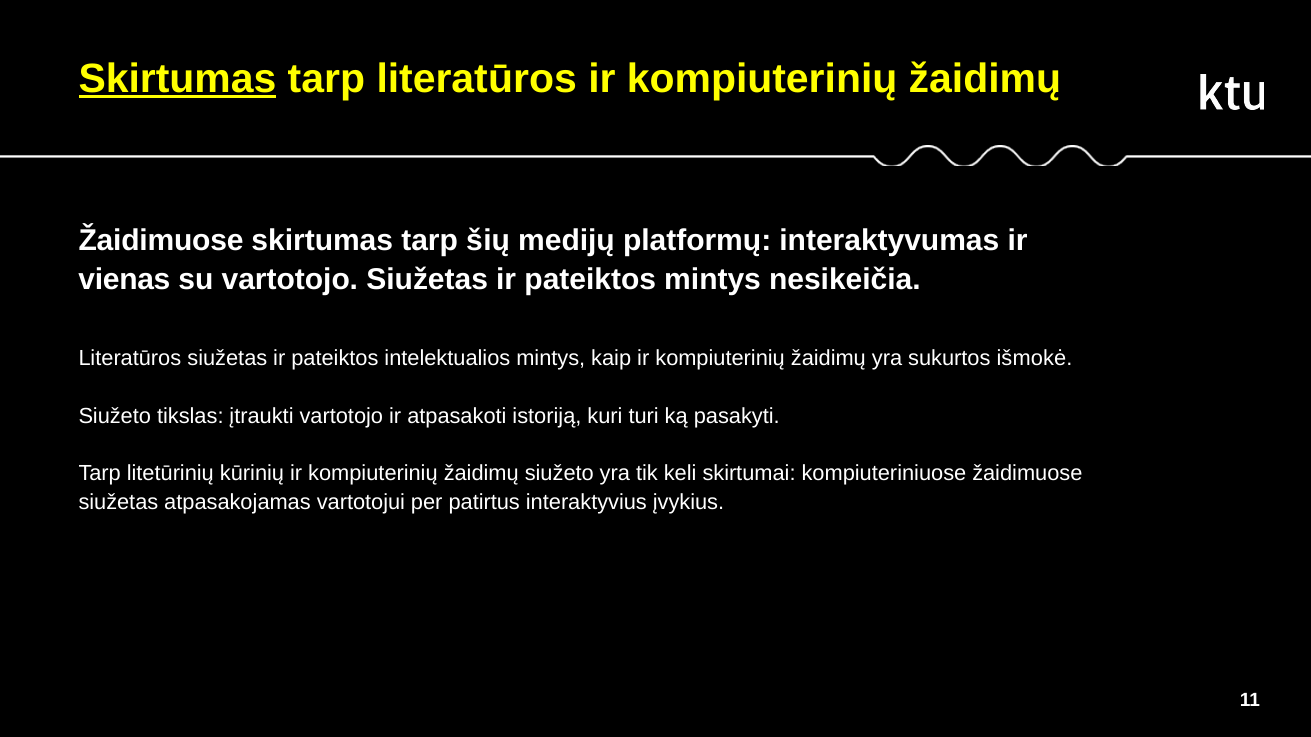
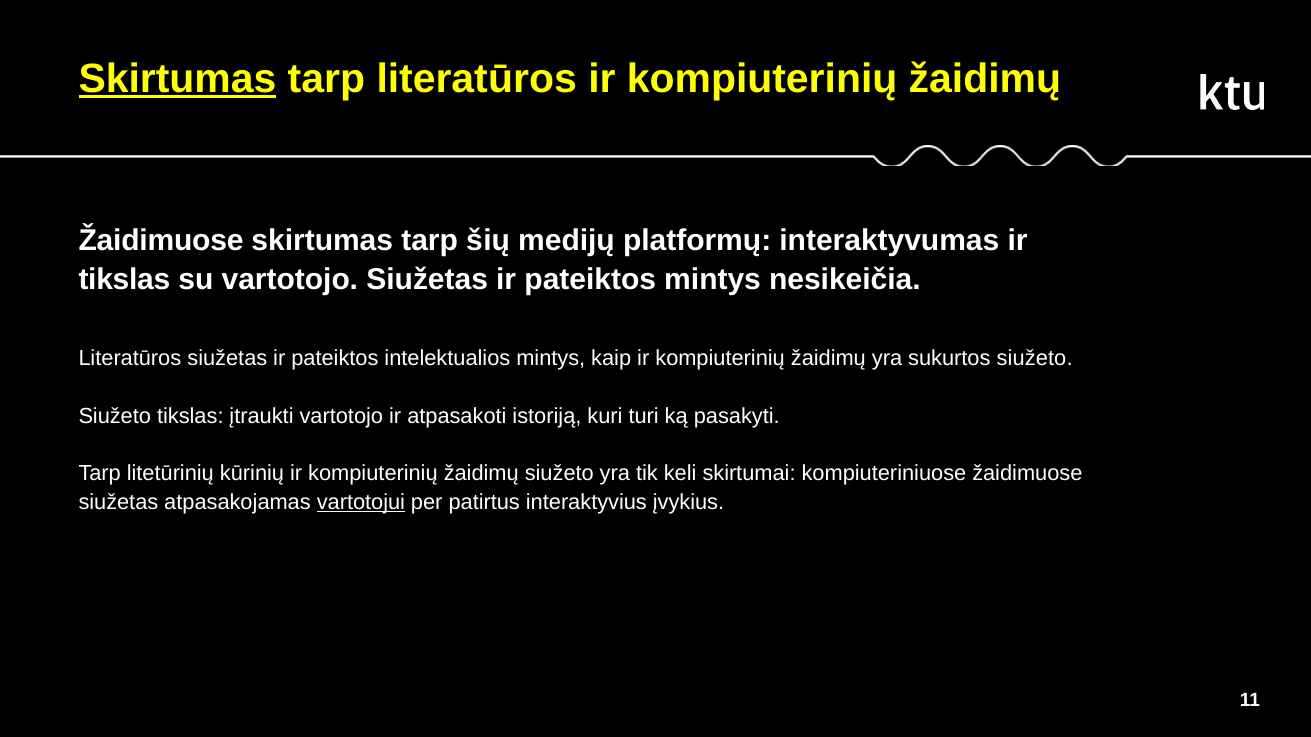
vienas at (124, 280): vienas -> tikslas
sukurtos išmokė: išmokė -> siužeto
vartotojui underline: none -> present
